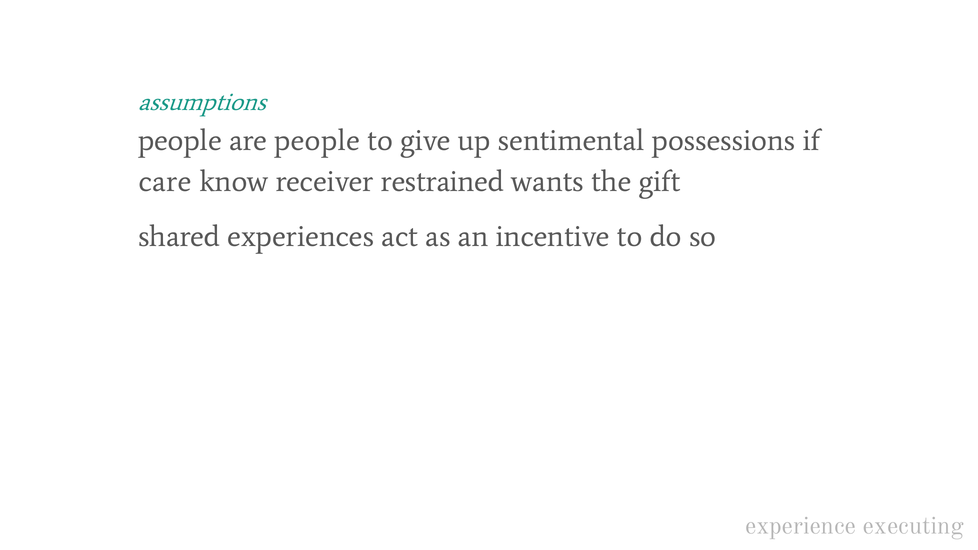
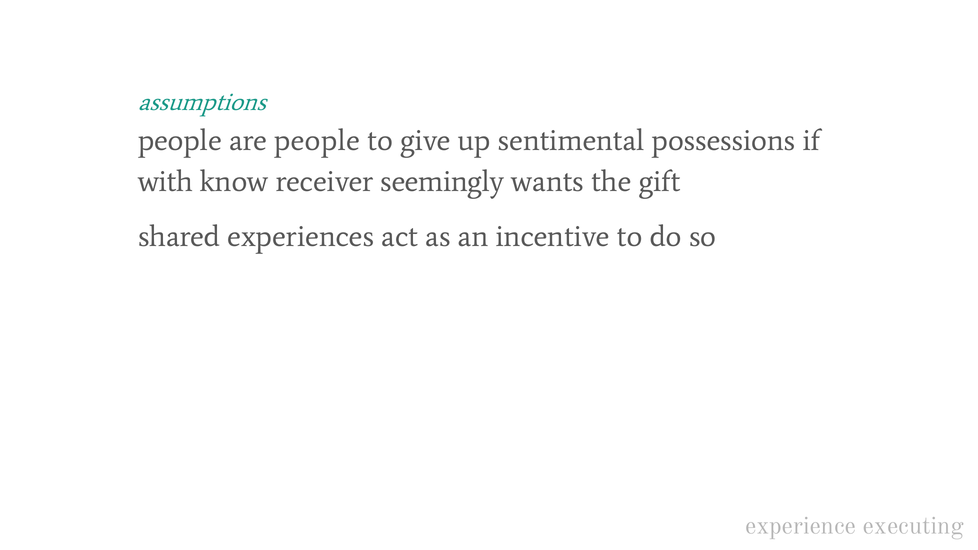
care: care -> with
restrained: restrained -> seemingly
